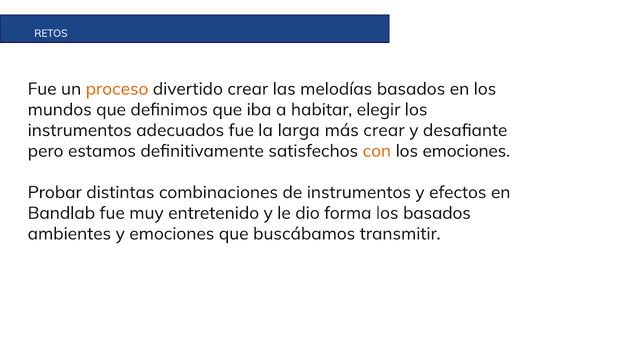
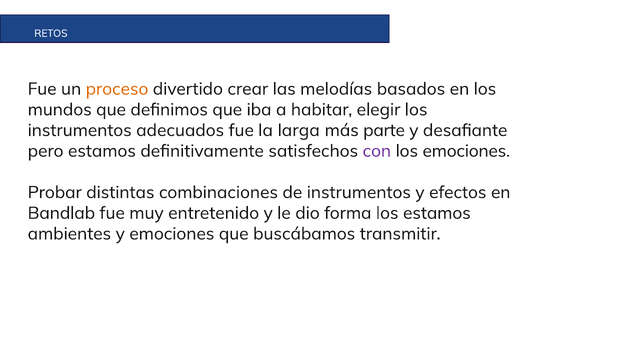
más crear: crear -> parte
con colour: orange -> purple
los basados: basados -> estamos
